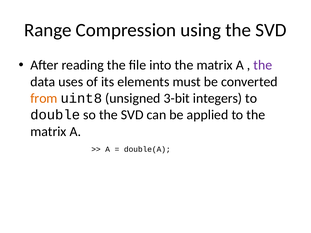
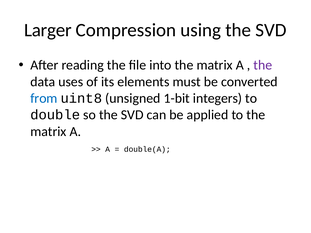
Range: Range -> Larger
from colour: orange -> blue
3-bit: 3-bit -> 1-bit
